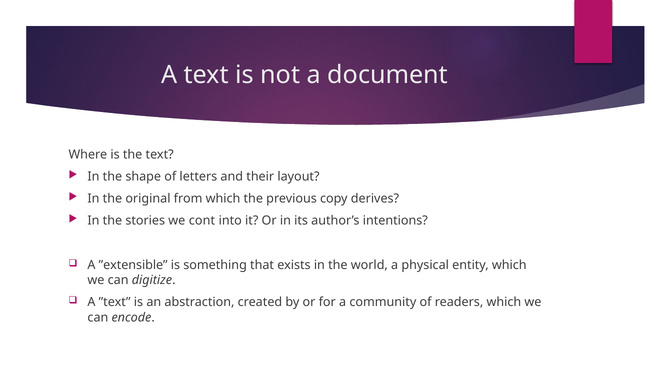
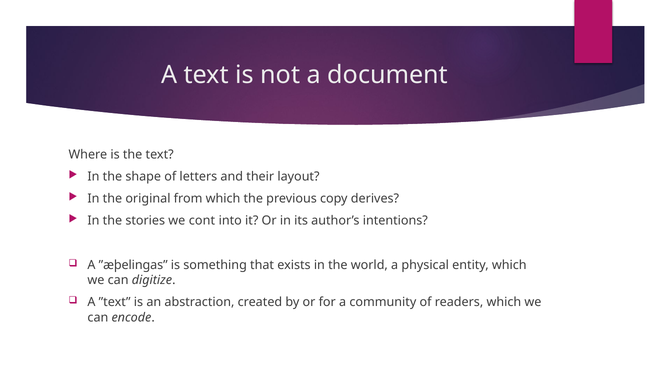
”extensible: ”extensible -> ”æþelingas
